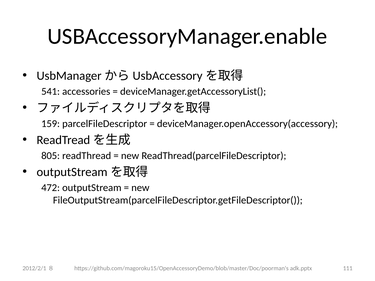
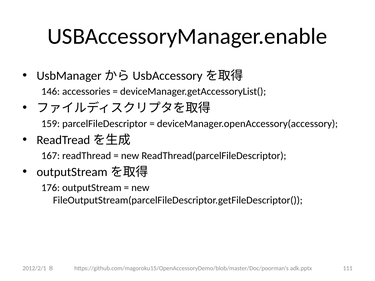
541: 541 -> 146
805: 805 -> 167
472: 472 -> 176
